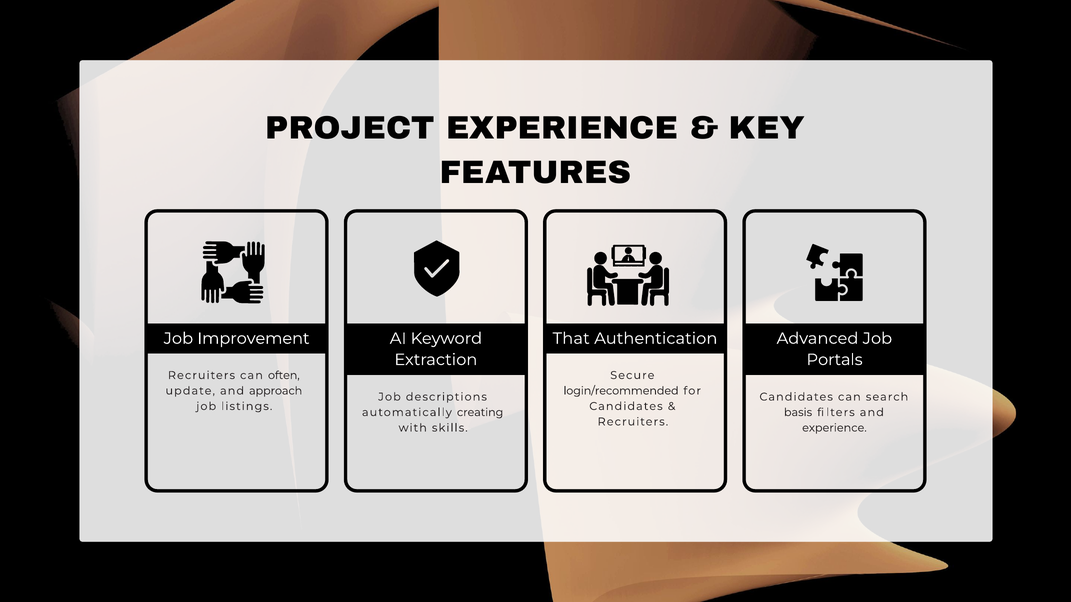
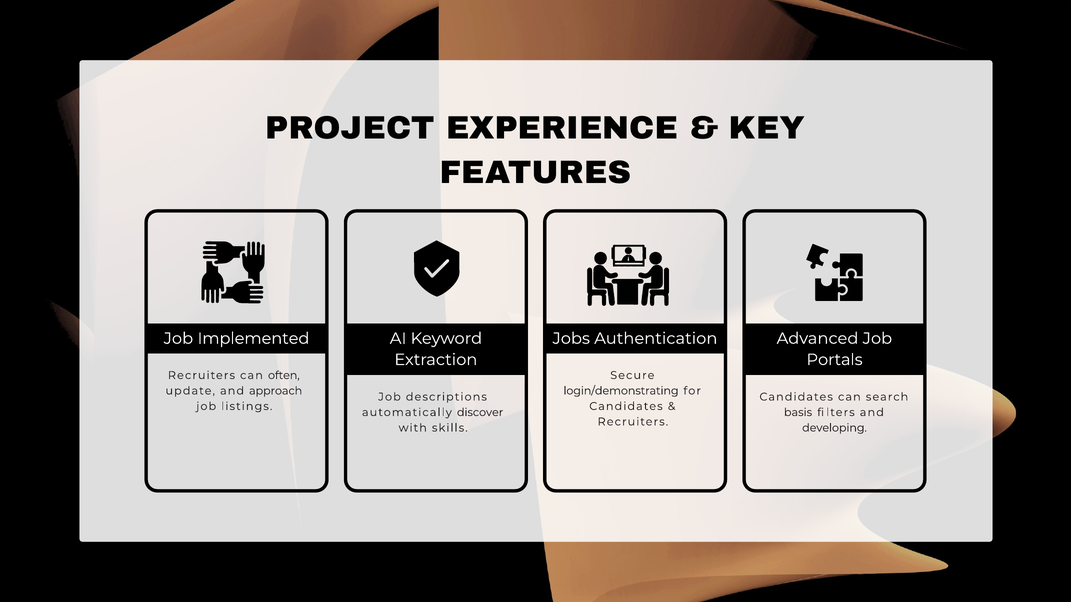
Improvement: Improvement -> Implemented
That: That -> Jobs
login/recommended: login/recommended -> login/demonstrating
creating: creating -> discover
experience at (834, 428): experience -> developing
